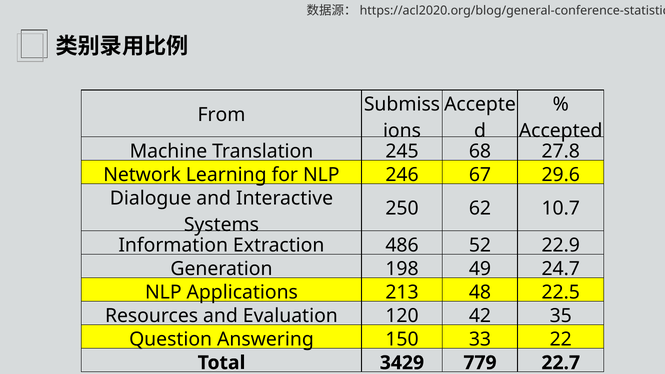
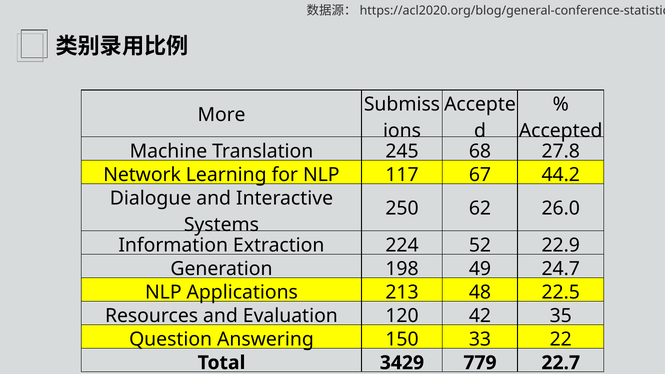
From: From -> More
246: 246 -> 117
29.6: 29.6 -> 44.2
10.7: 10.7 -> 26.0
486: 486 -> 224
